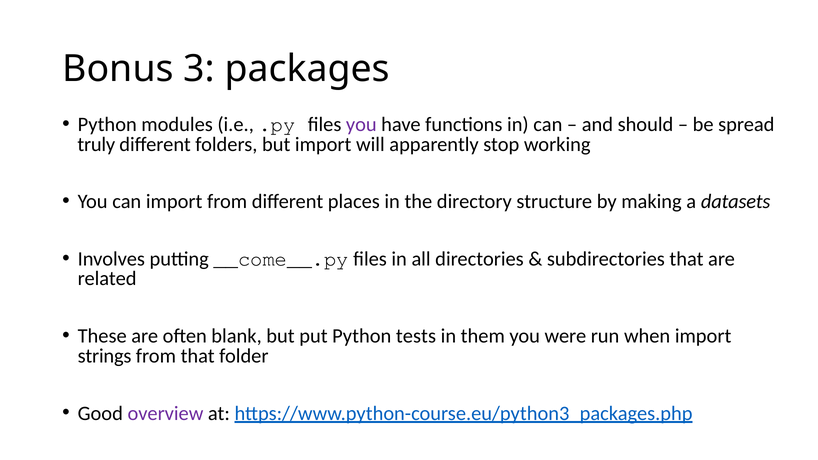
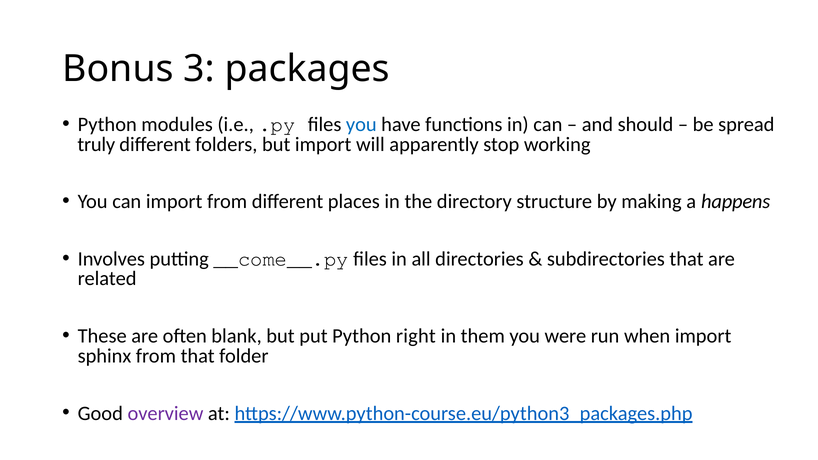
you at (361, 124) colour: purple -> blue
datasets: datasets -> happens
tests: tests -> right
strings: strings -> sphinx
